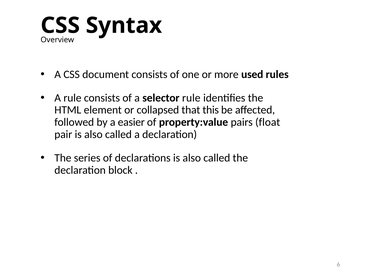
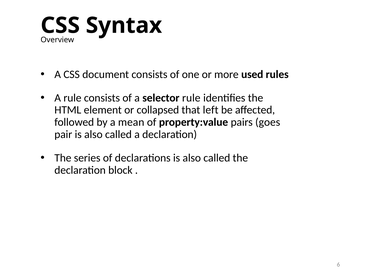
this: this -> left
easier: easier -> mean
float: float -> goes
